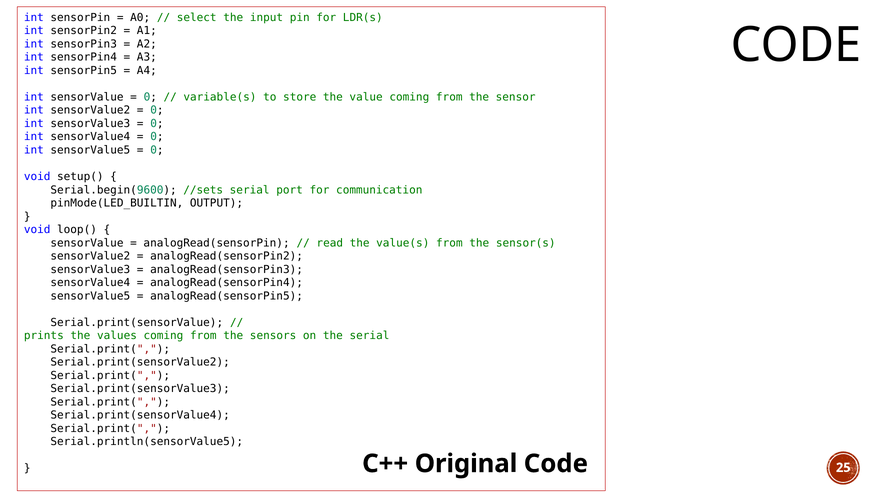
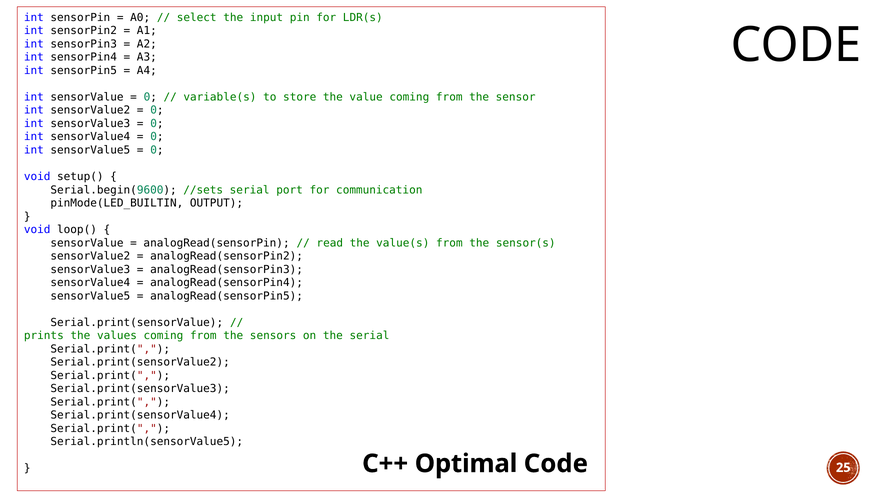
Original: Original -> Optimal
